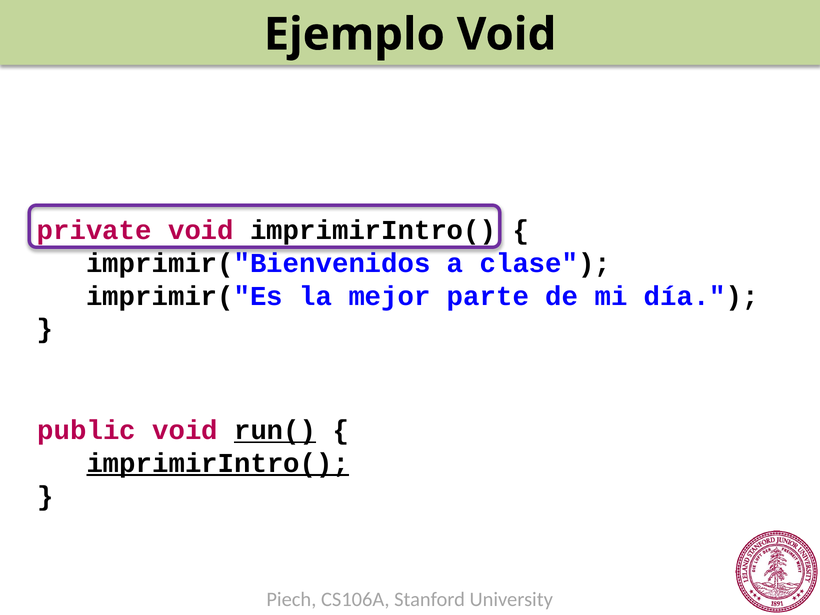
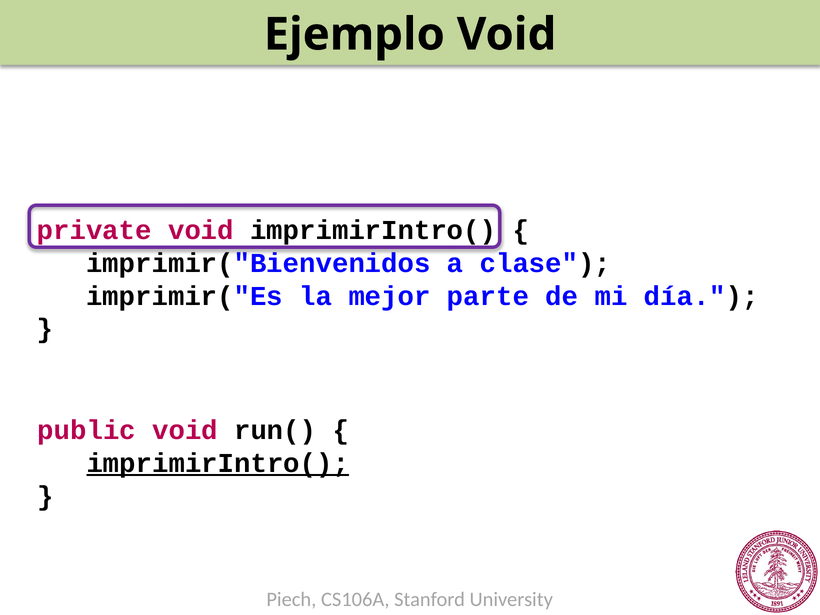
run( underline: present -> none
